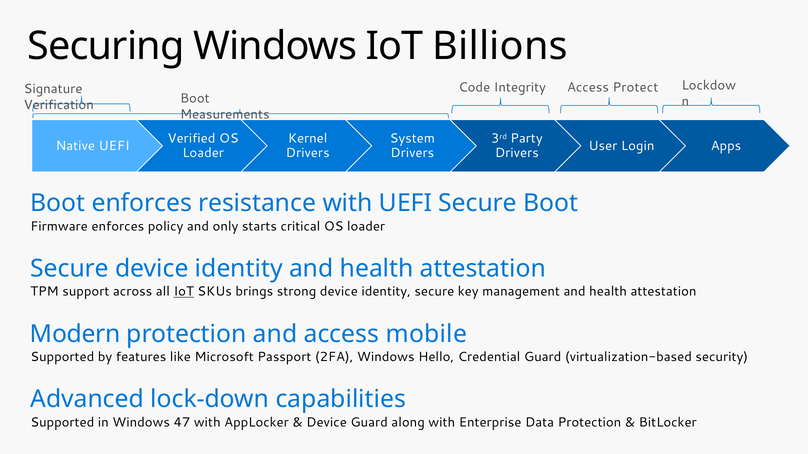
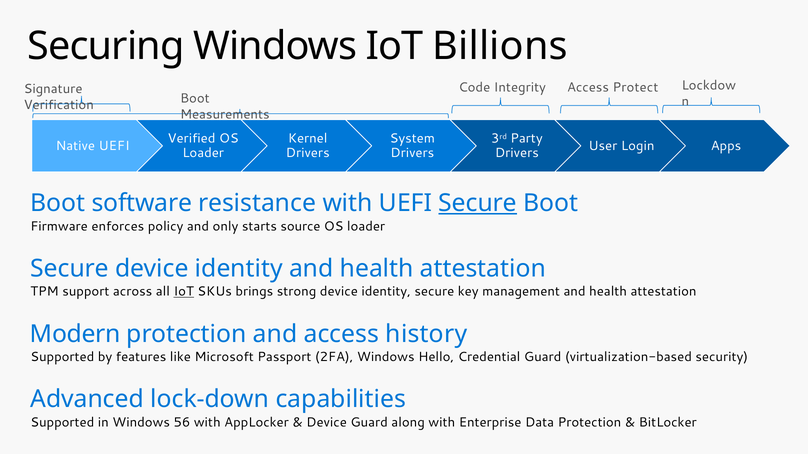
Boot enforces: enforces -> software
Secure at (478, 203) underline: none -> present
critical: critical -> source
mobile: mobile -> history
47: 47 -> 56
